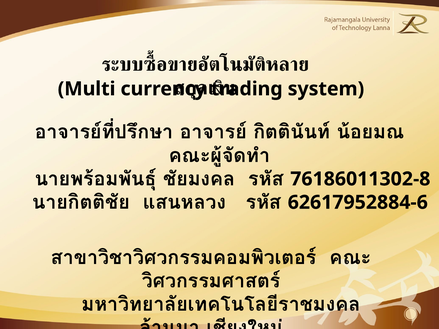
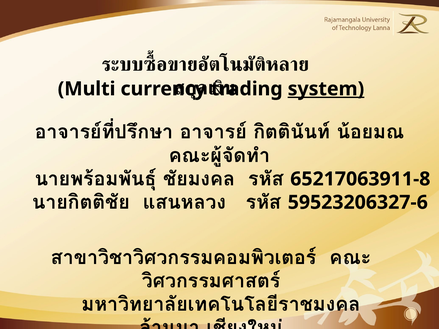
system underline: none -> present
76186011302-8: 76186011302-8 -> 65217063911-8
62617952884-6: 62617952884-6 -> 59523206327-6
